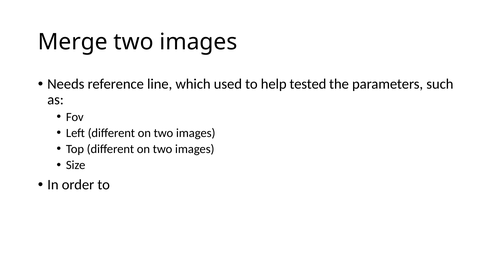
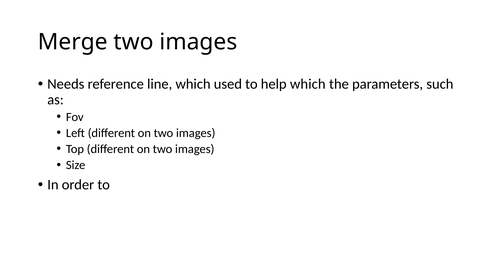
help tested: tested -> which
